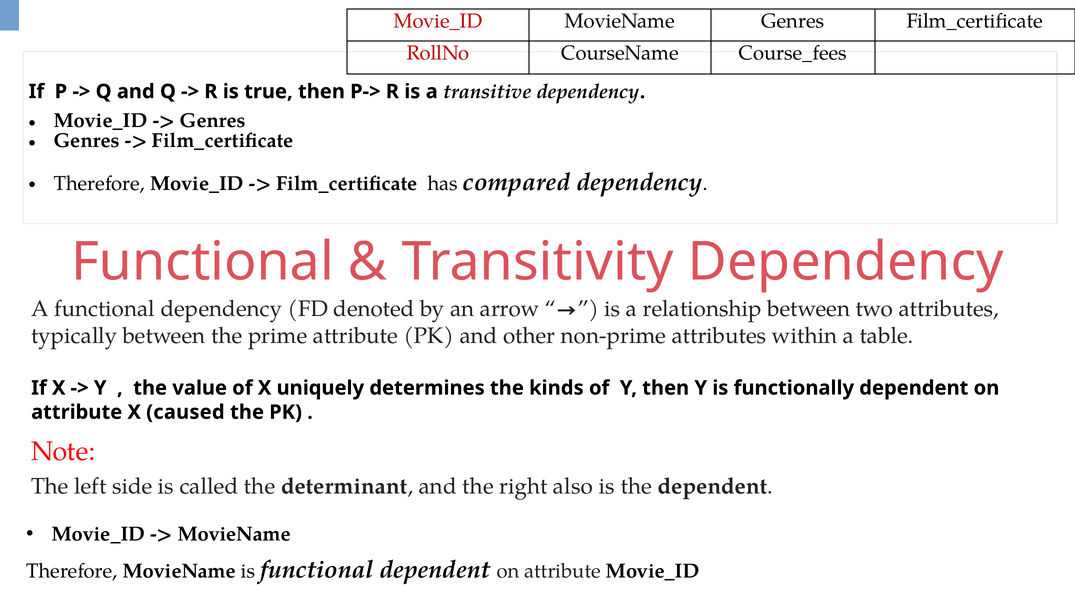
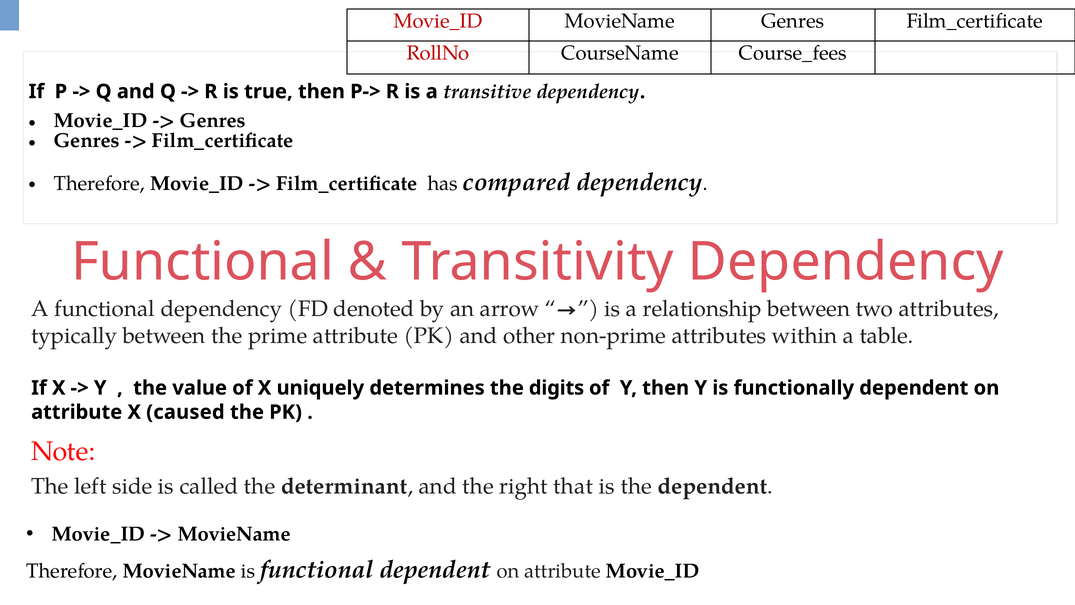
kinds: kinds -> digits
also: also -> that
